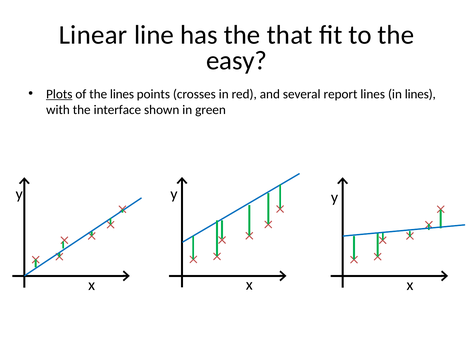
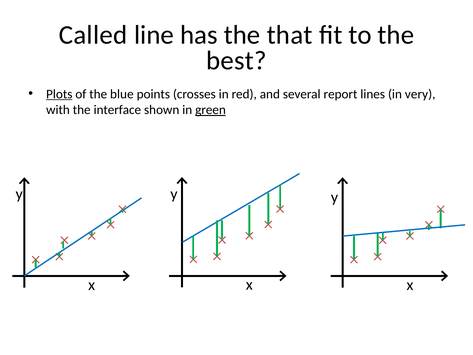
Linear: Linear -> Called
easy: easy -> best
the lines: lines -> blue
in lines: lines -> very
green underline: none -> present
